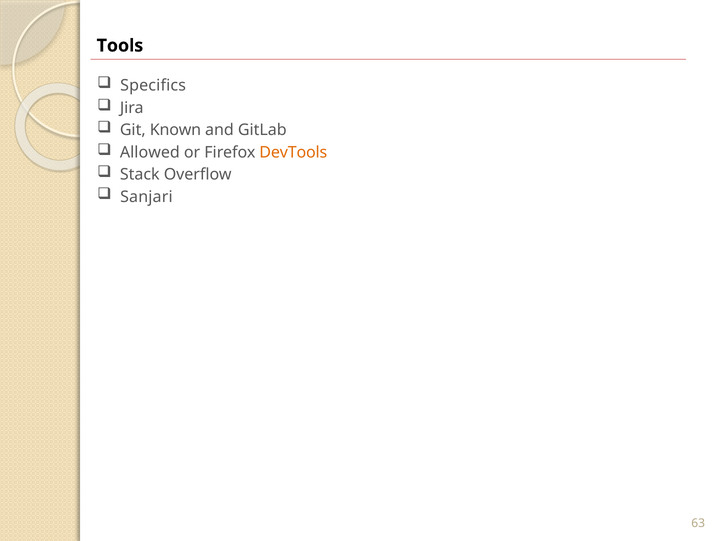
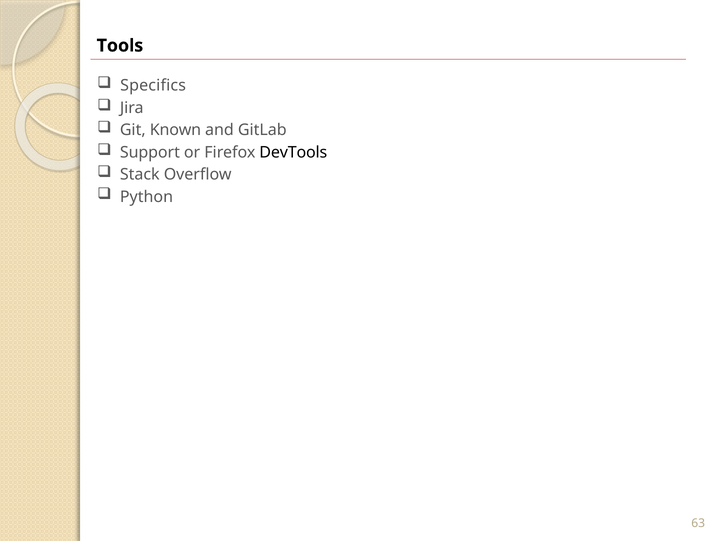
Allowed: Allowed -> Support
DevTools colour: orange -> black
Sanjari: Sanjari -> Python
